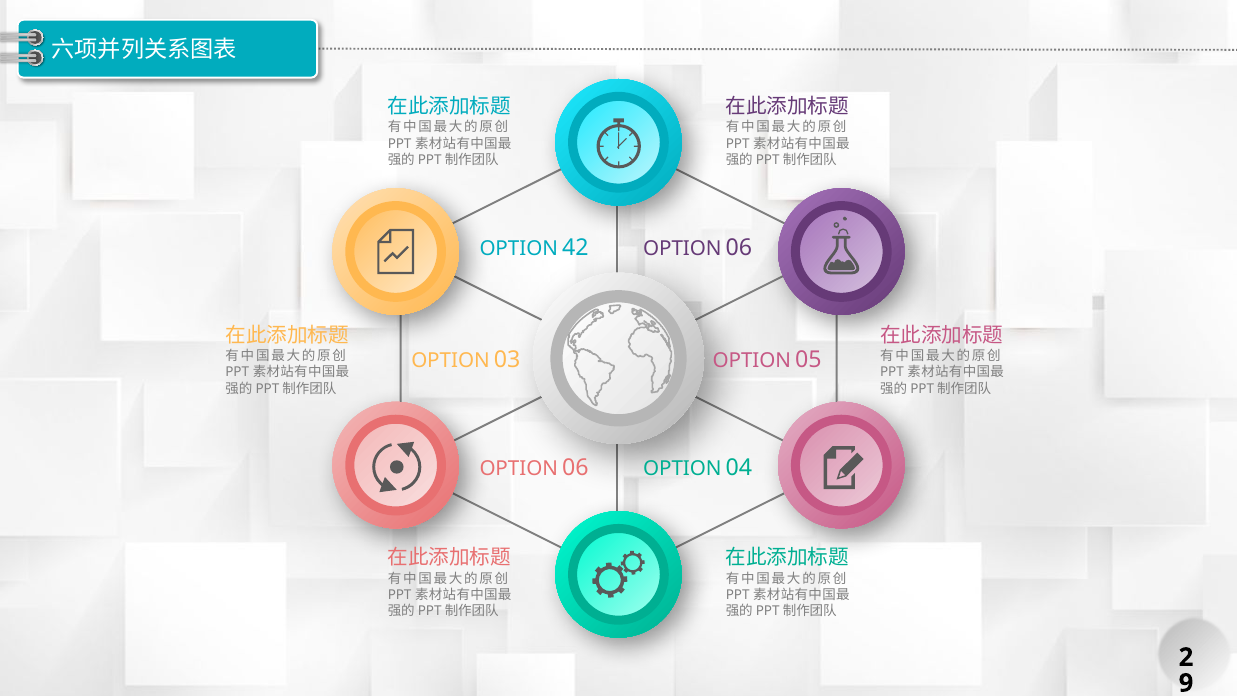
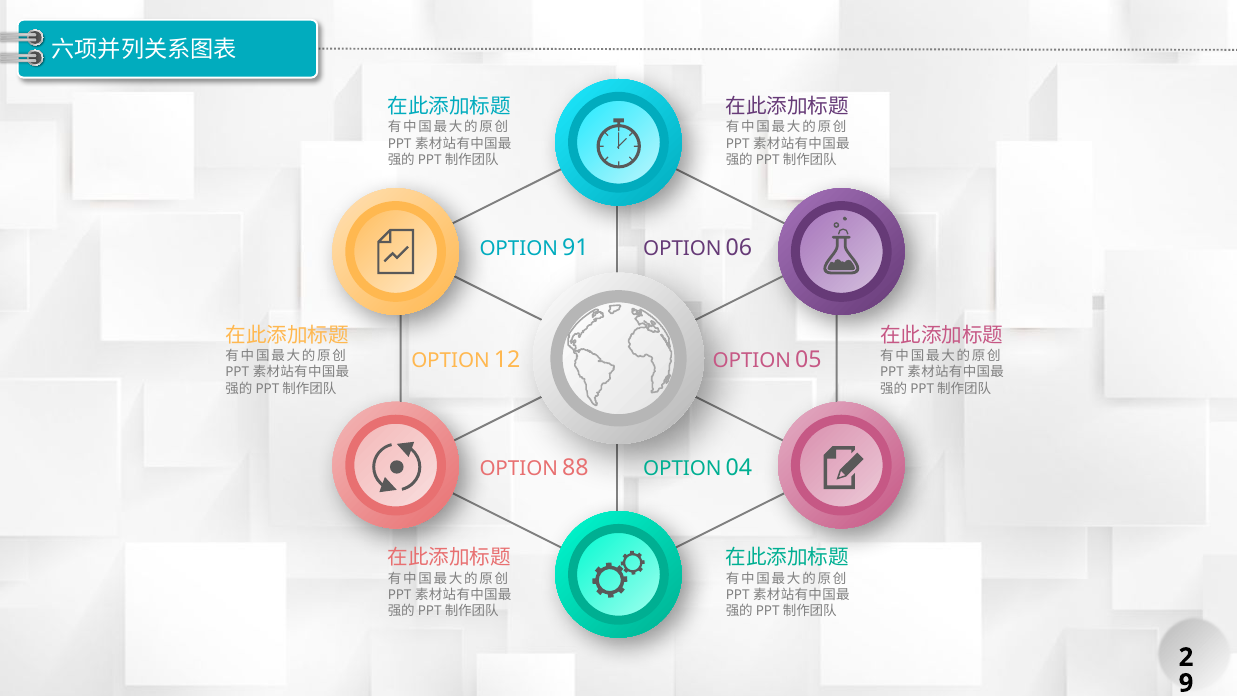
42: 42 -> 91
03: 03 -> 12
06 at (575, 468): 06 -> 88
